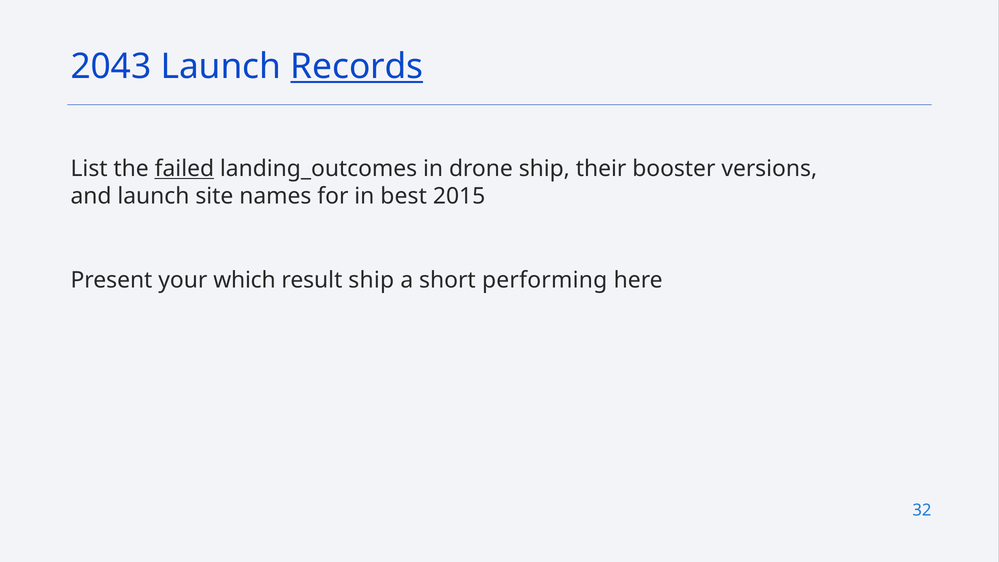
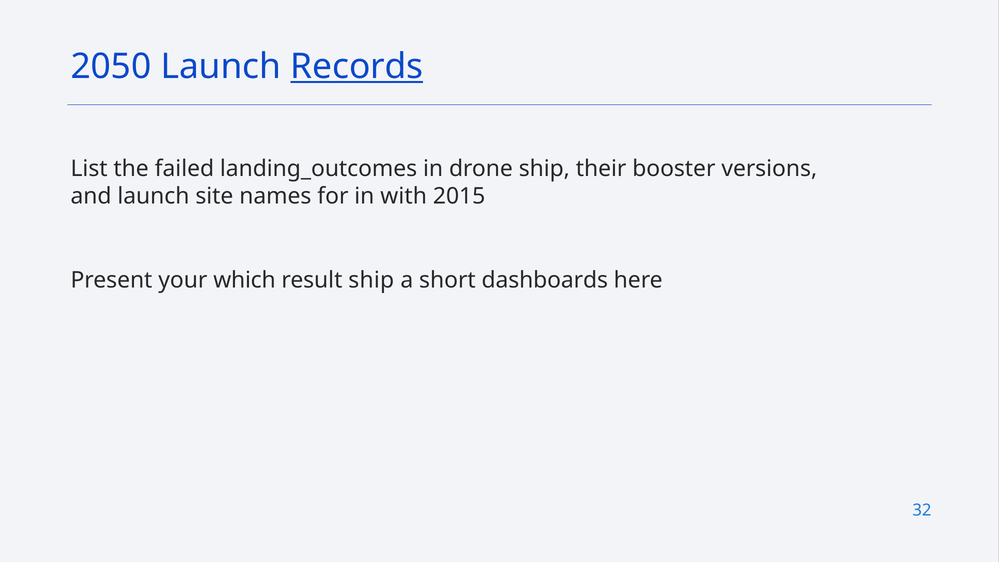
2043: 2043 -> 2050
failed underline: present -> none
best: best -> with
performing: performing -> dashboards
